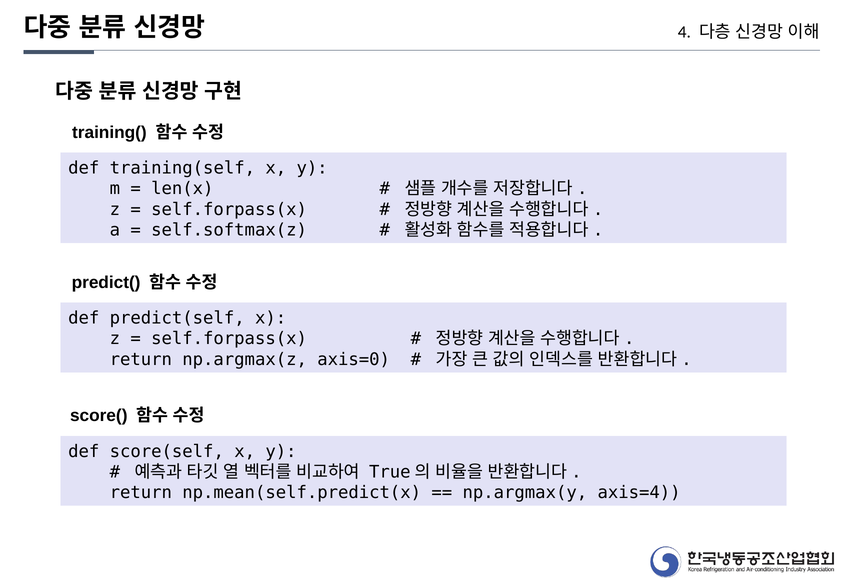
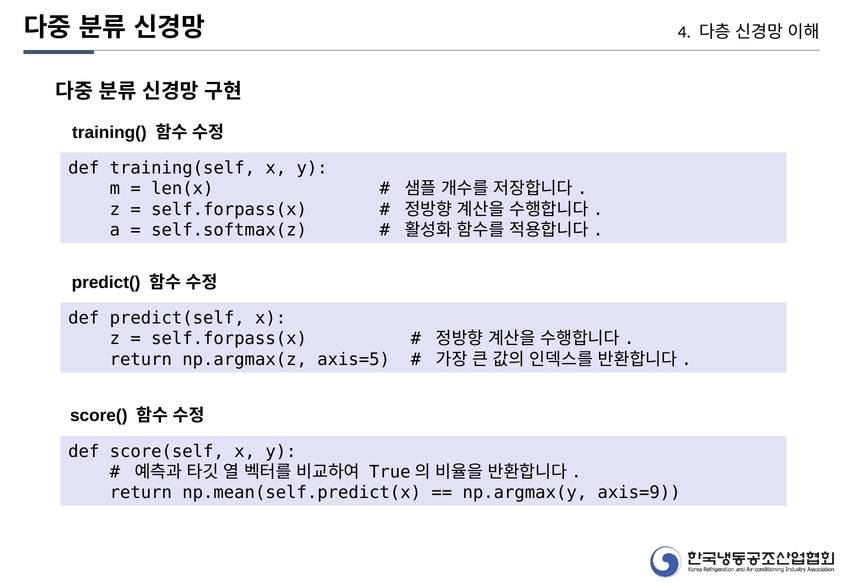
axis=0: axis=0 -> axis=5
axis=4: axis=4 -> axis=9
